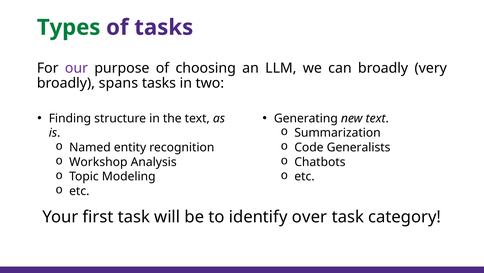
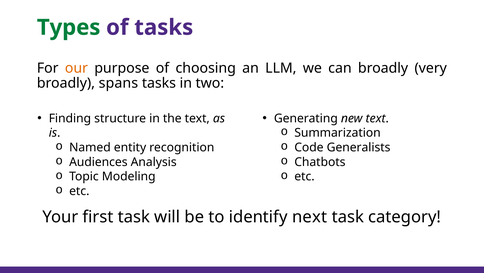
our colour: purple -> orange
Workshop: Workshop -> Audiences
over: over -> next
